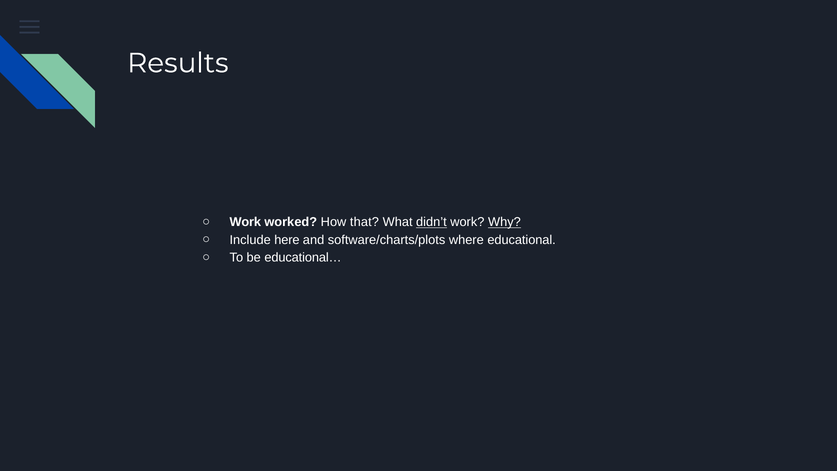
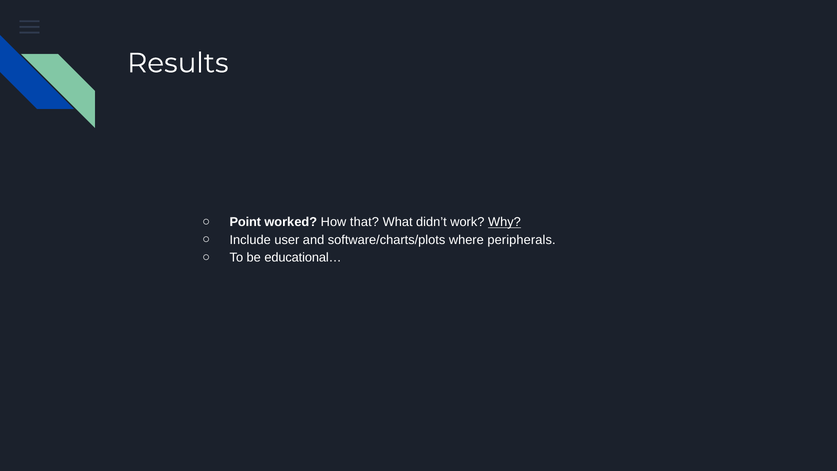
Work at (245, 222): Work -> Point
didn’t underline: present -> none
here: here -> user
educational: educational -> peripherals
